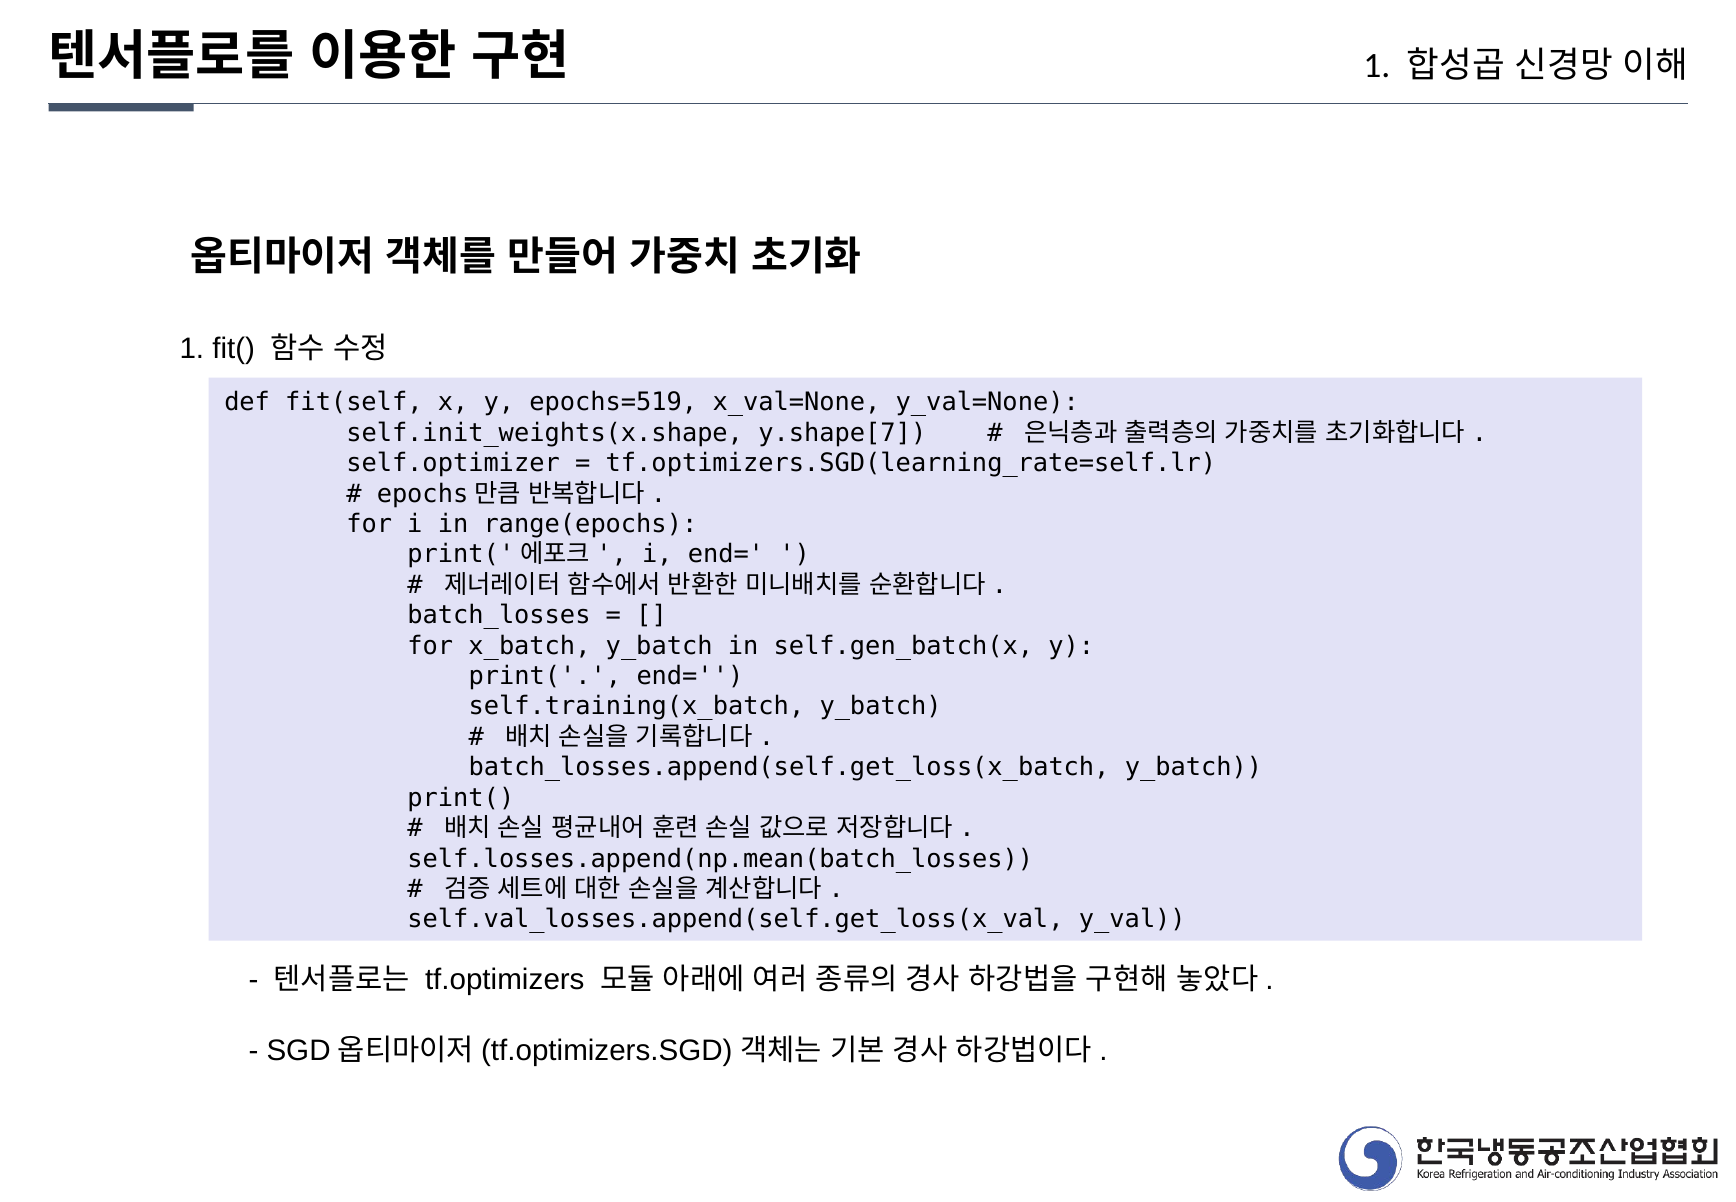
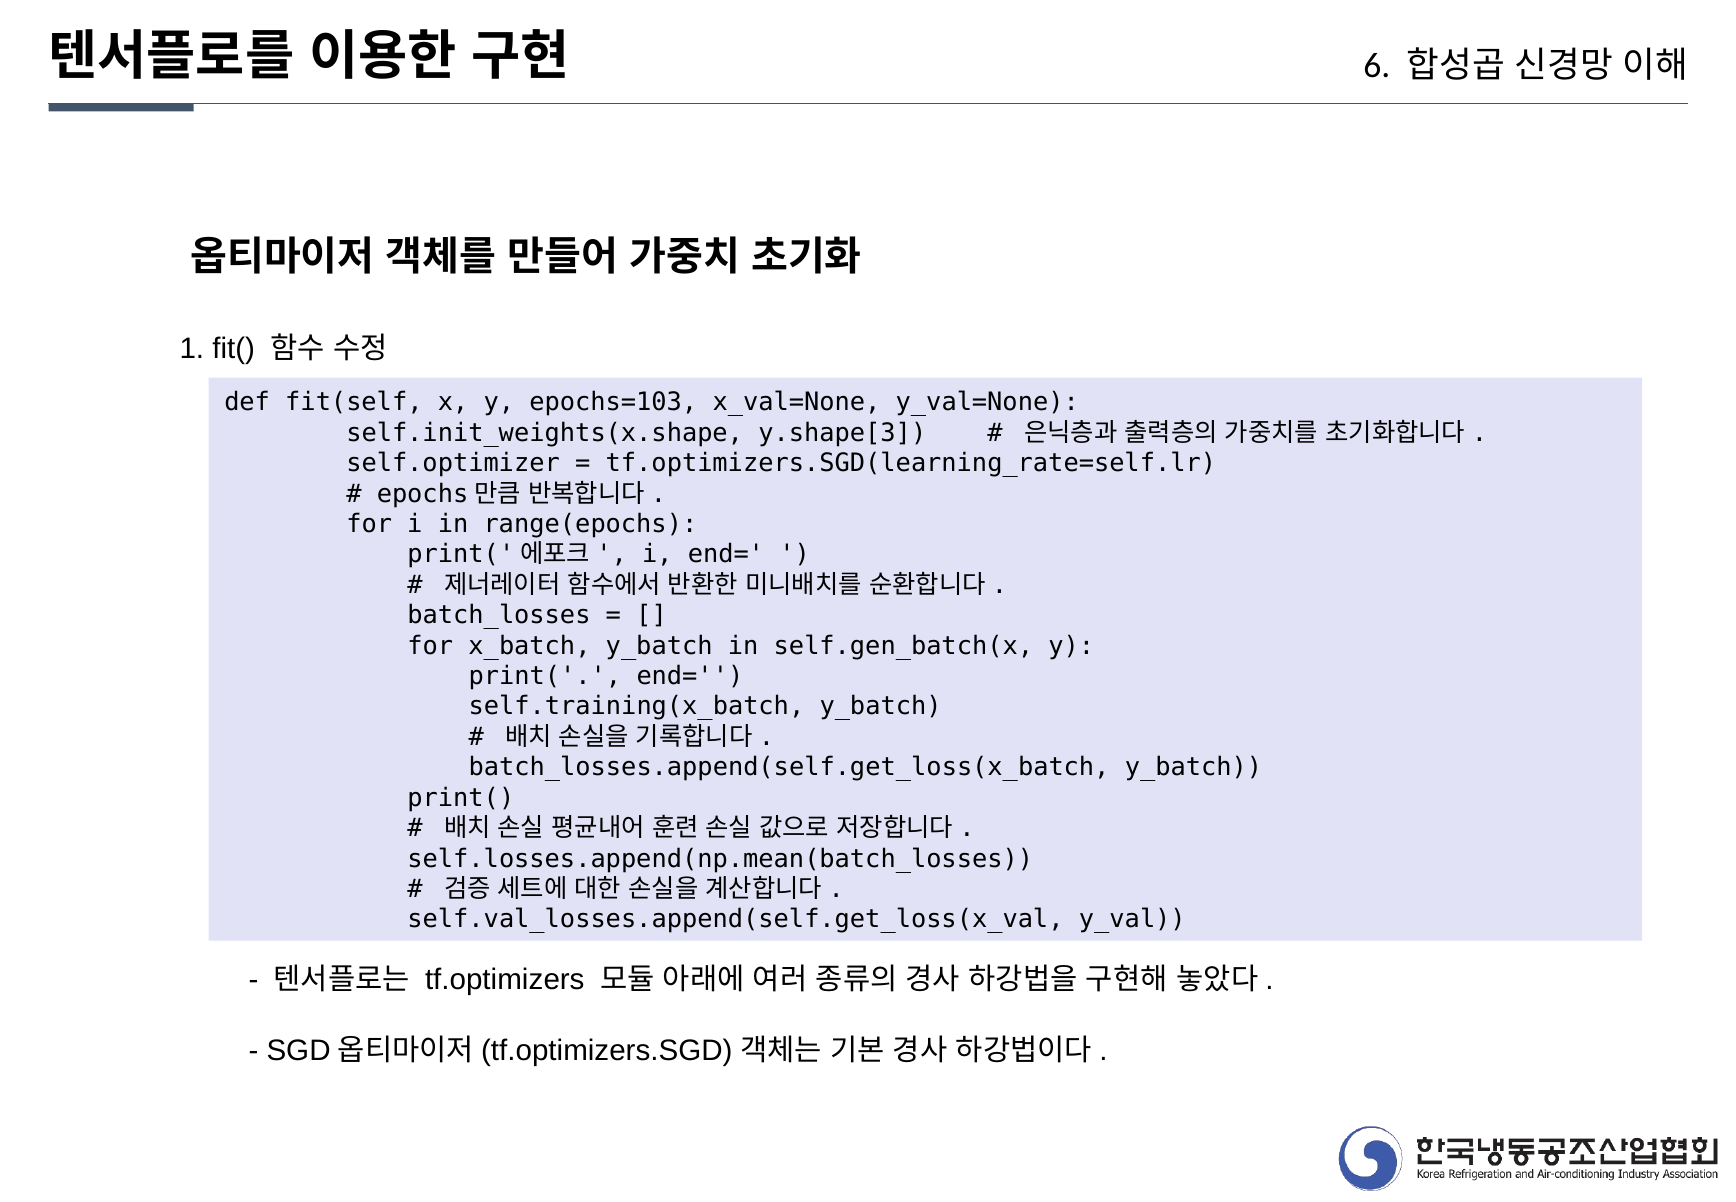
1 at (1377, 66): 1 -> 6
epochs=519: epochs=519 -> epochs=103
y.shape[7: y.shape[7 -> y.shape[3
